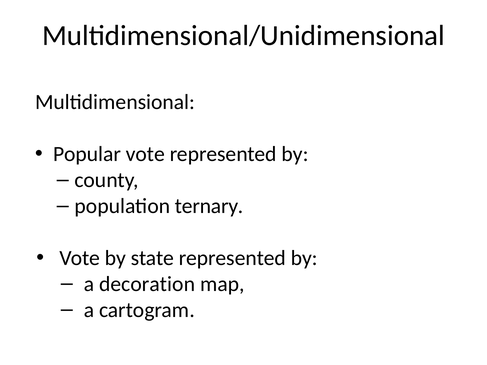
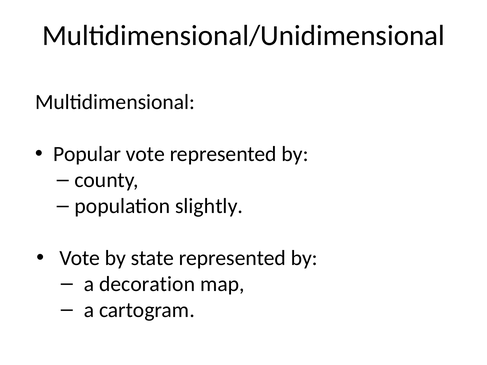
ternary: ternary -> slightly
